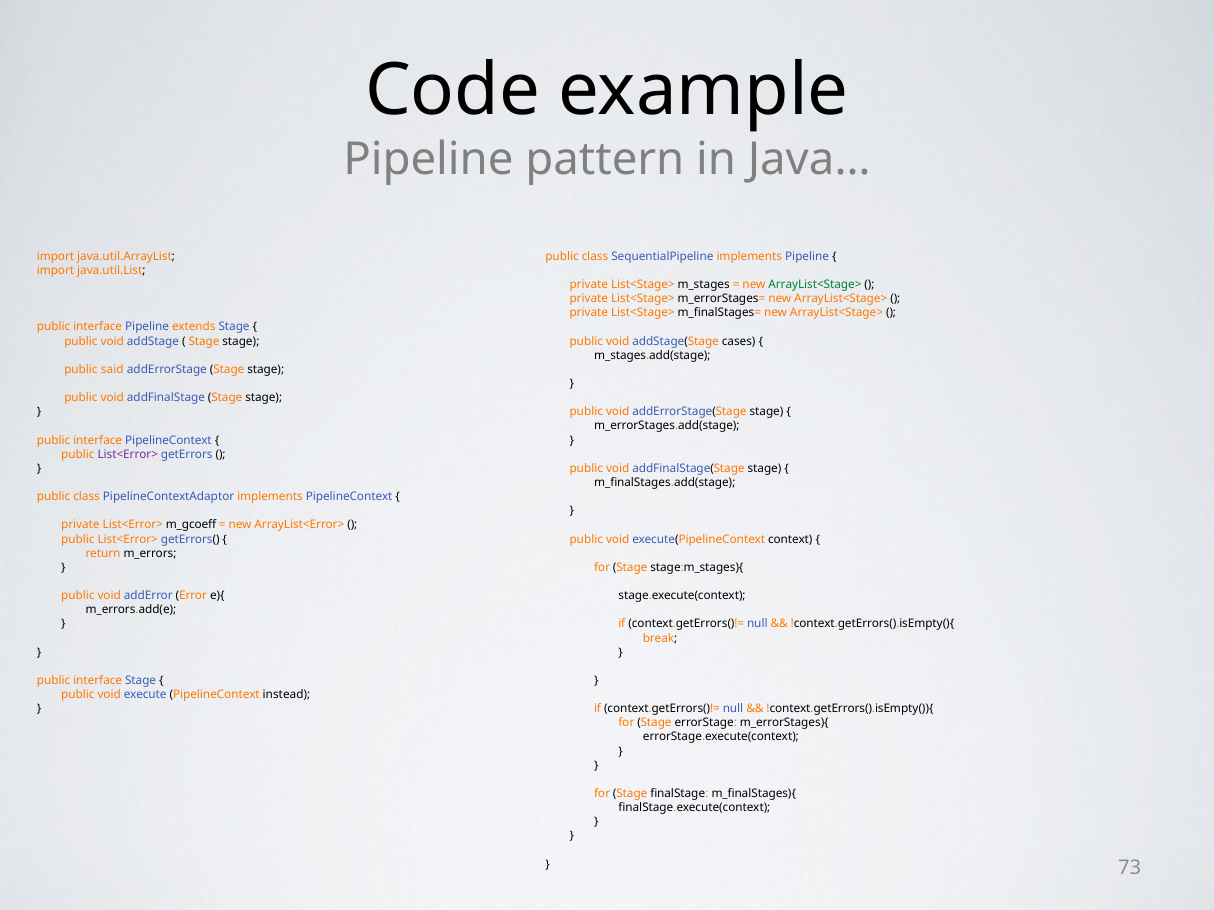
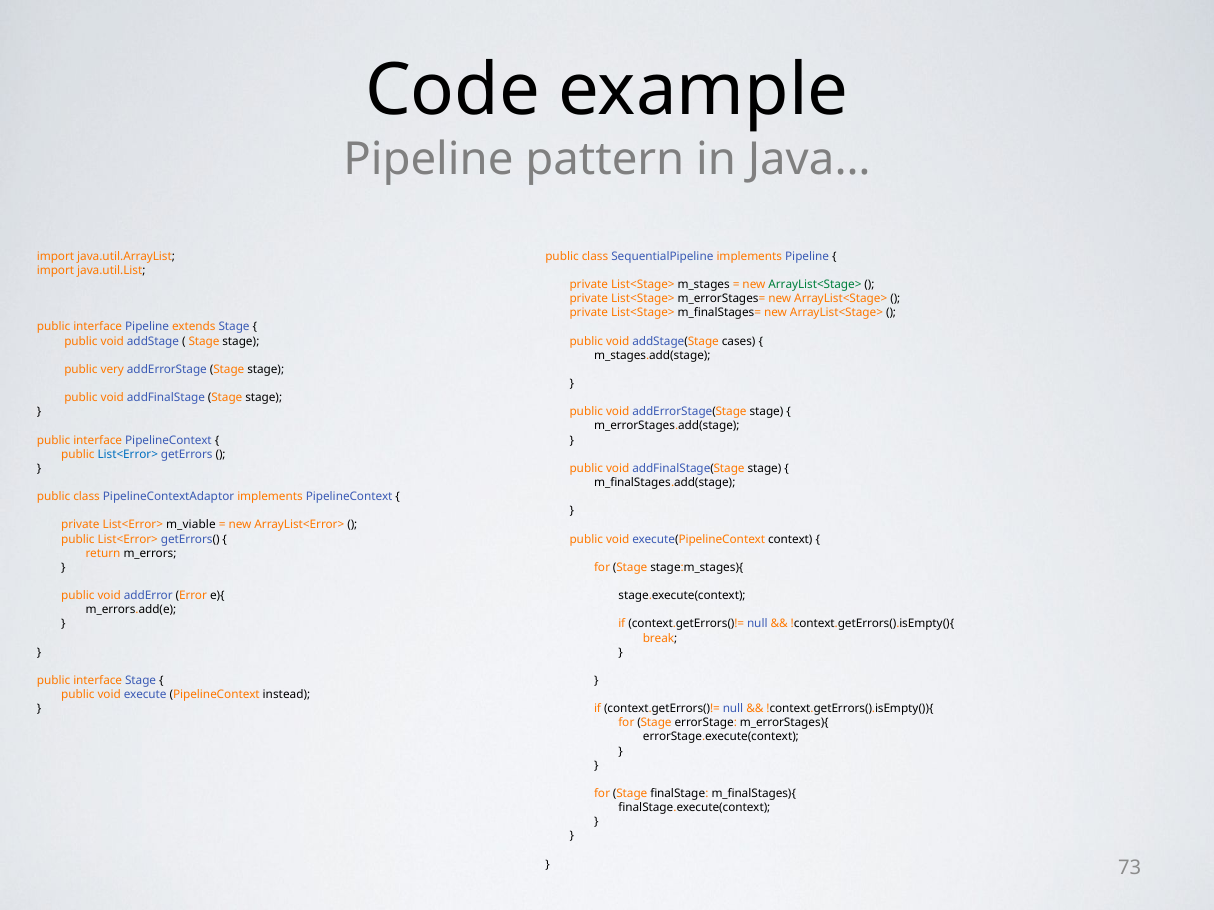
said: said -> very
List<Error> at (128, 455) colour: purple -> blue
m_gcoeff: m_gcoeff -> m_viable
